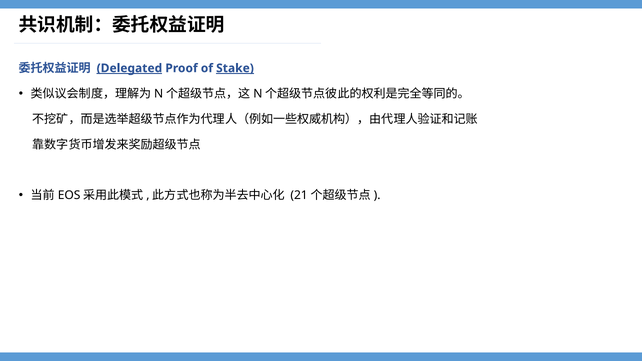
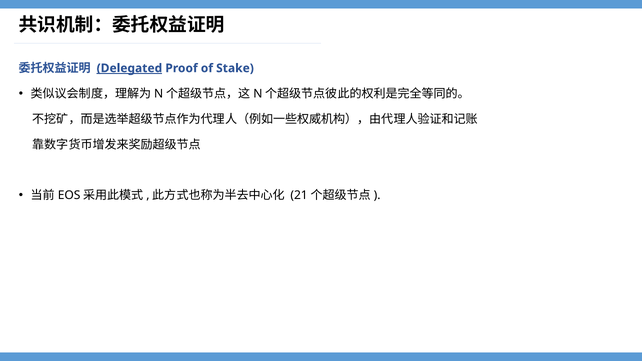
Stake underline: present -> none
